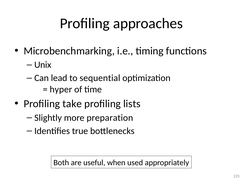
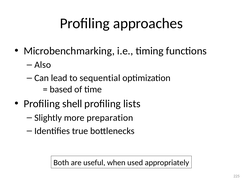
Unix: Unix -> Also
hyper: hyper -> based
take: take -> shell
